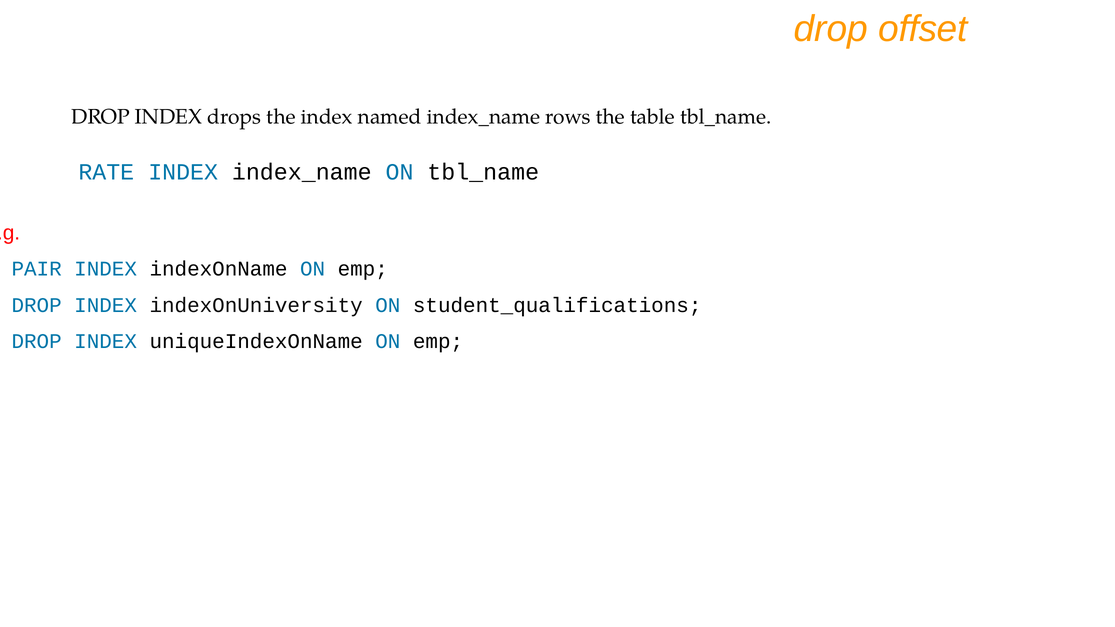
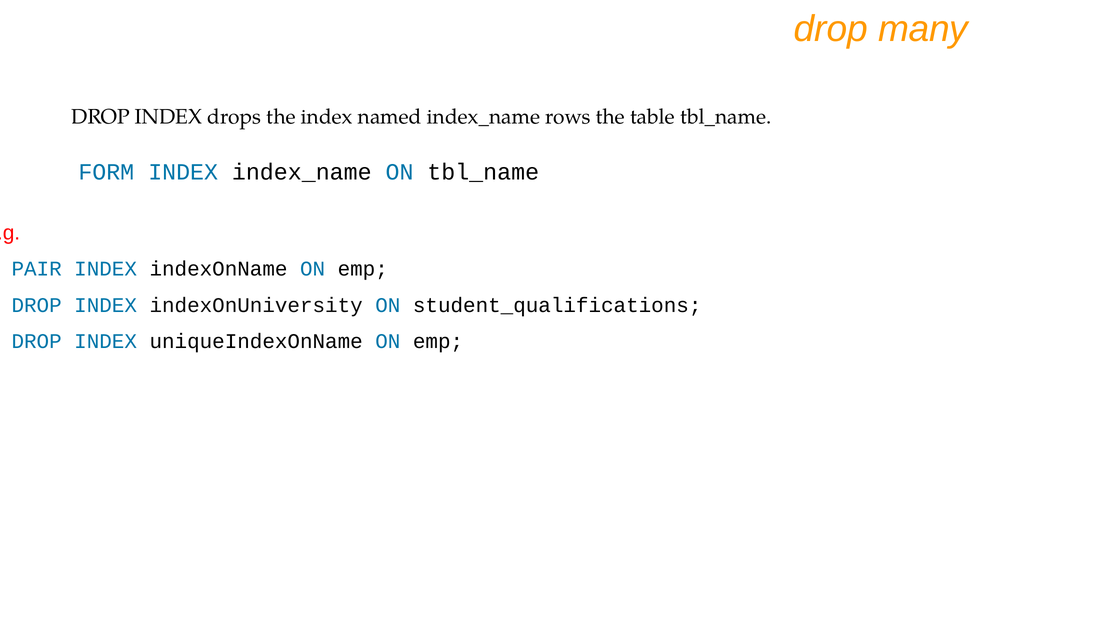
offset: offset -> many
RATE: RATE -> FORM
